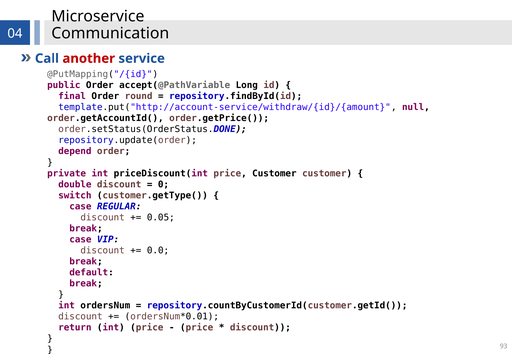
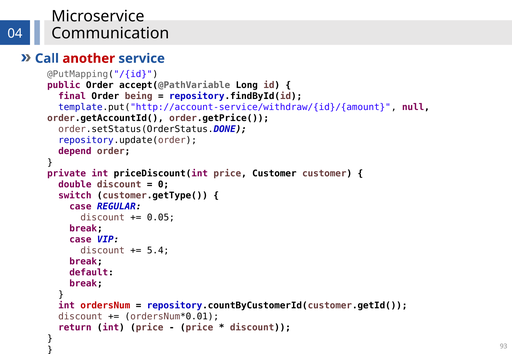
round: round -> being
0.0: 0.0 -> 5.4
ordersNum colour: black -> red
